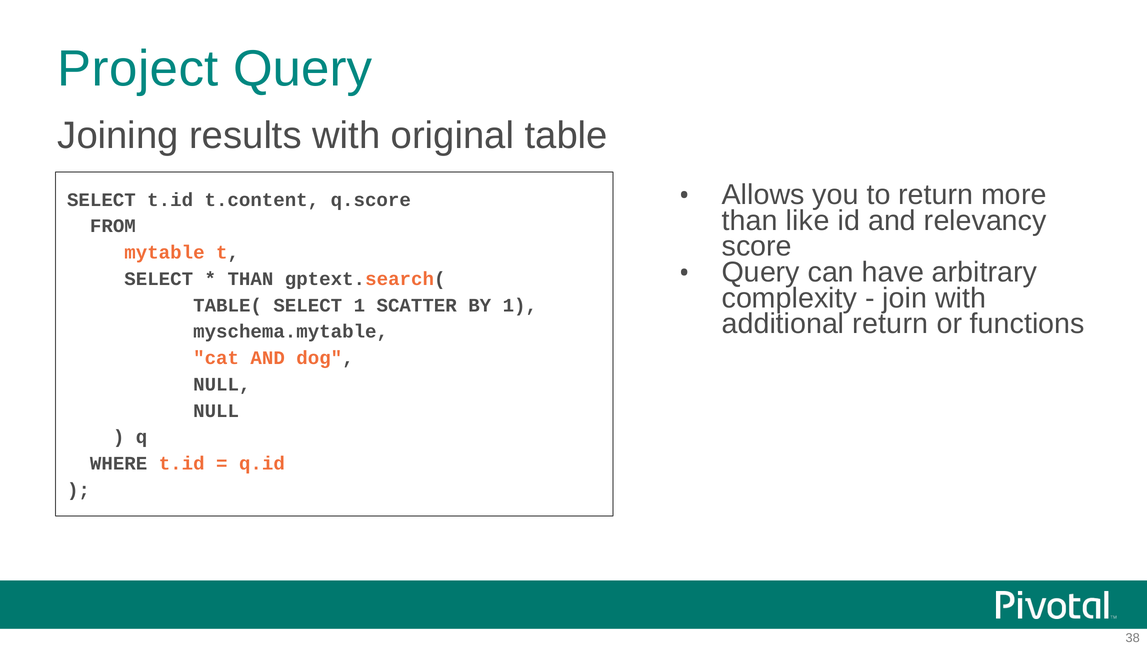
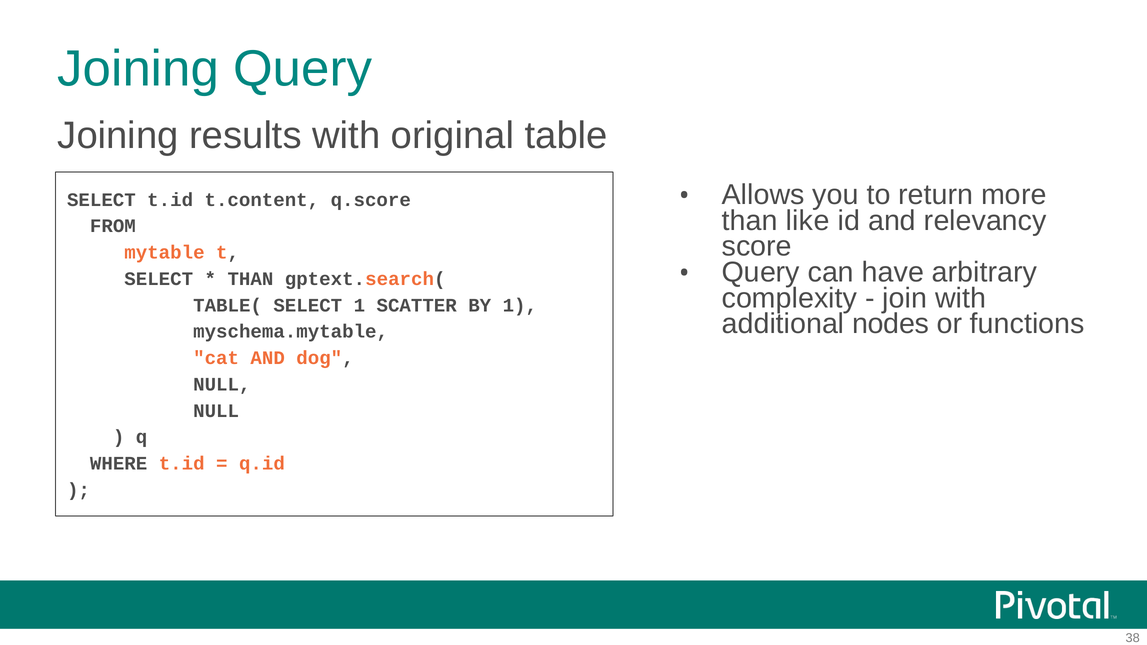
Project at (138, 69): Project -> Joining
additional return: return -> nodes
